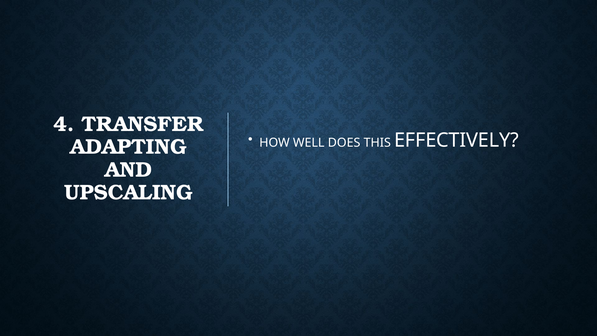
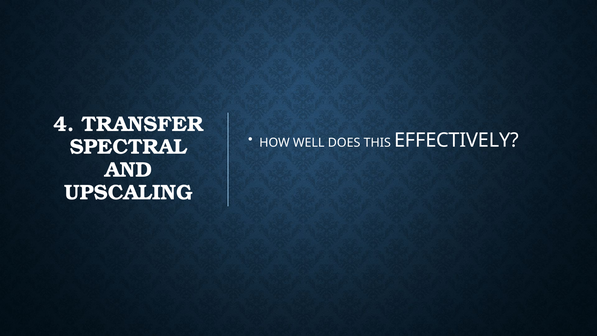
ADAPTING: ADAPTING -> SPECTRAL
